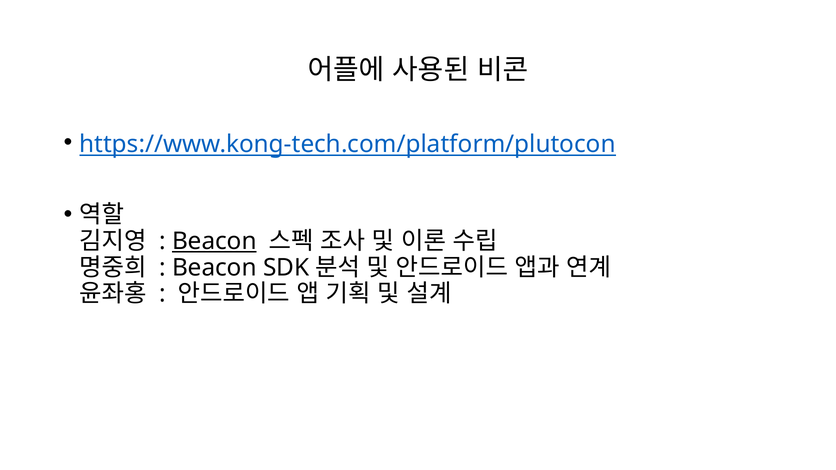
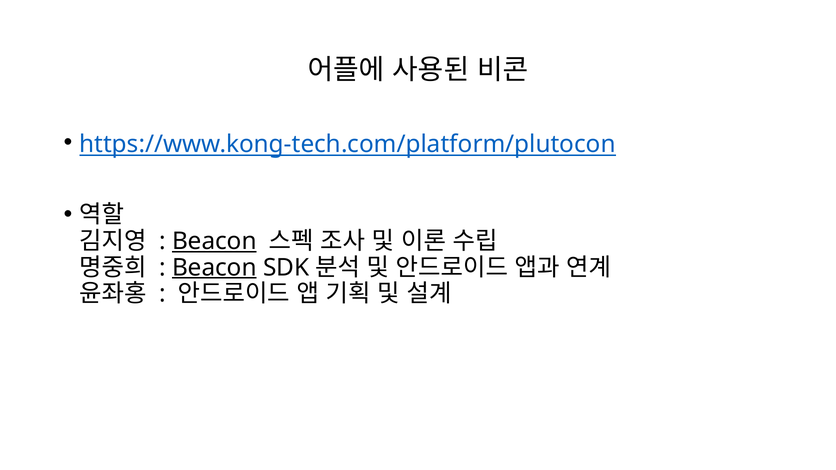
Beacon at (214, 268) underline: none -> present
